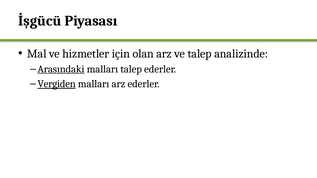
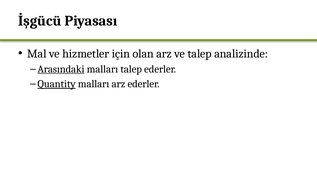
Vergiden: Vergiden -> Quantity
